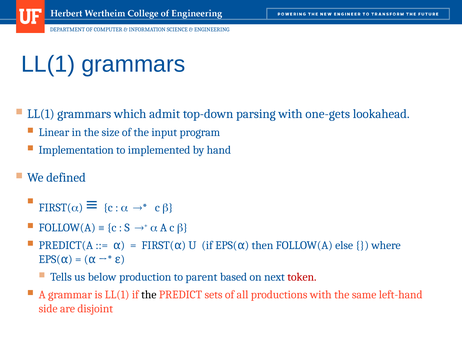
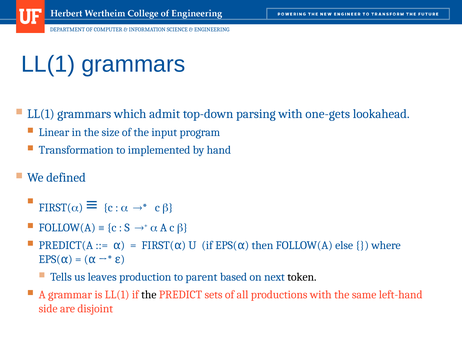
Implementation: Implementation -> Transformation
below: below -> leaves
token colour: red -> black
